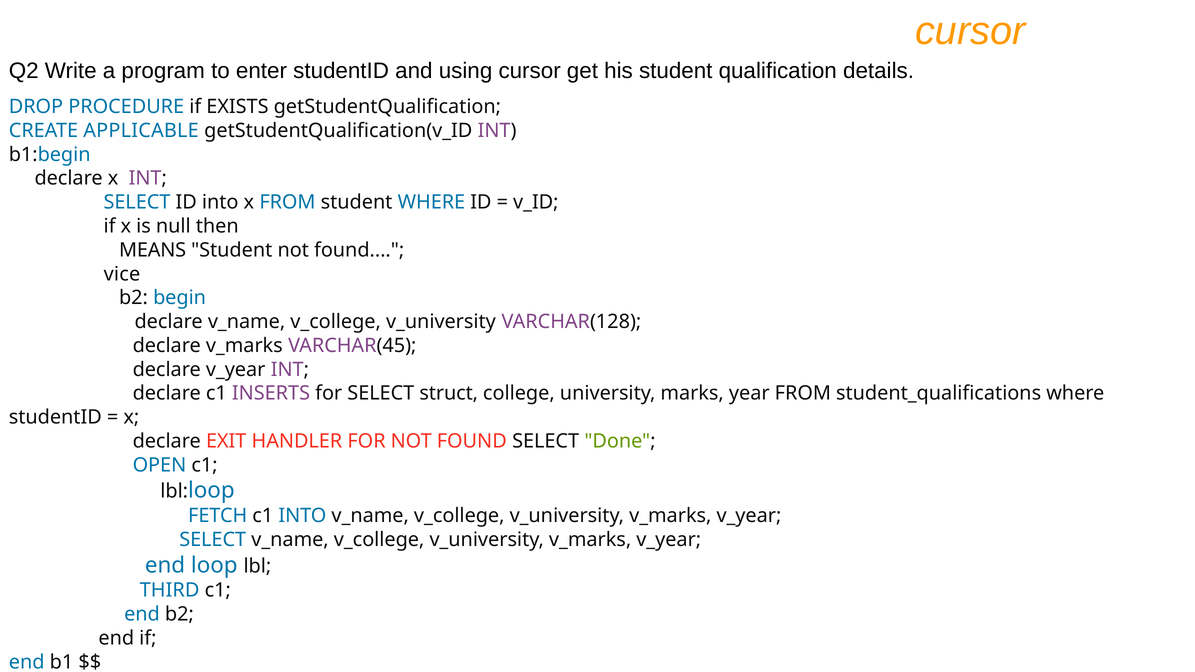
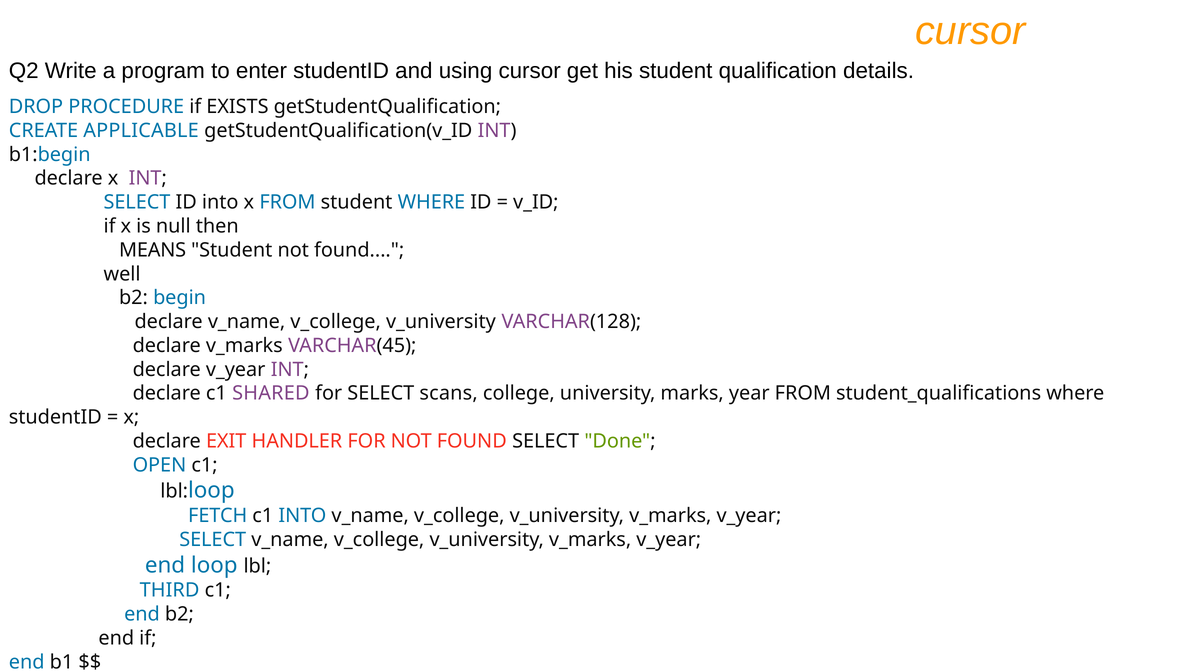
vice: vice -> well
INSERTS: INSERTS -> SHARED
struct: struct -> scans
